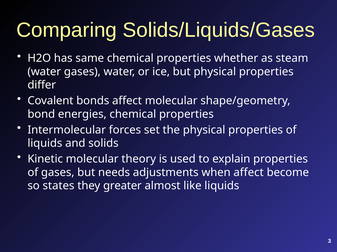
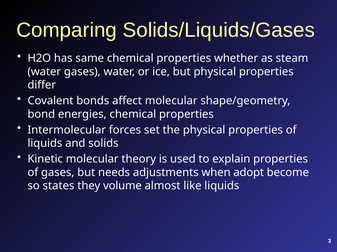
when affect: affect -> adopt
greater: greater -> volume
